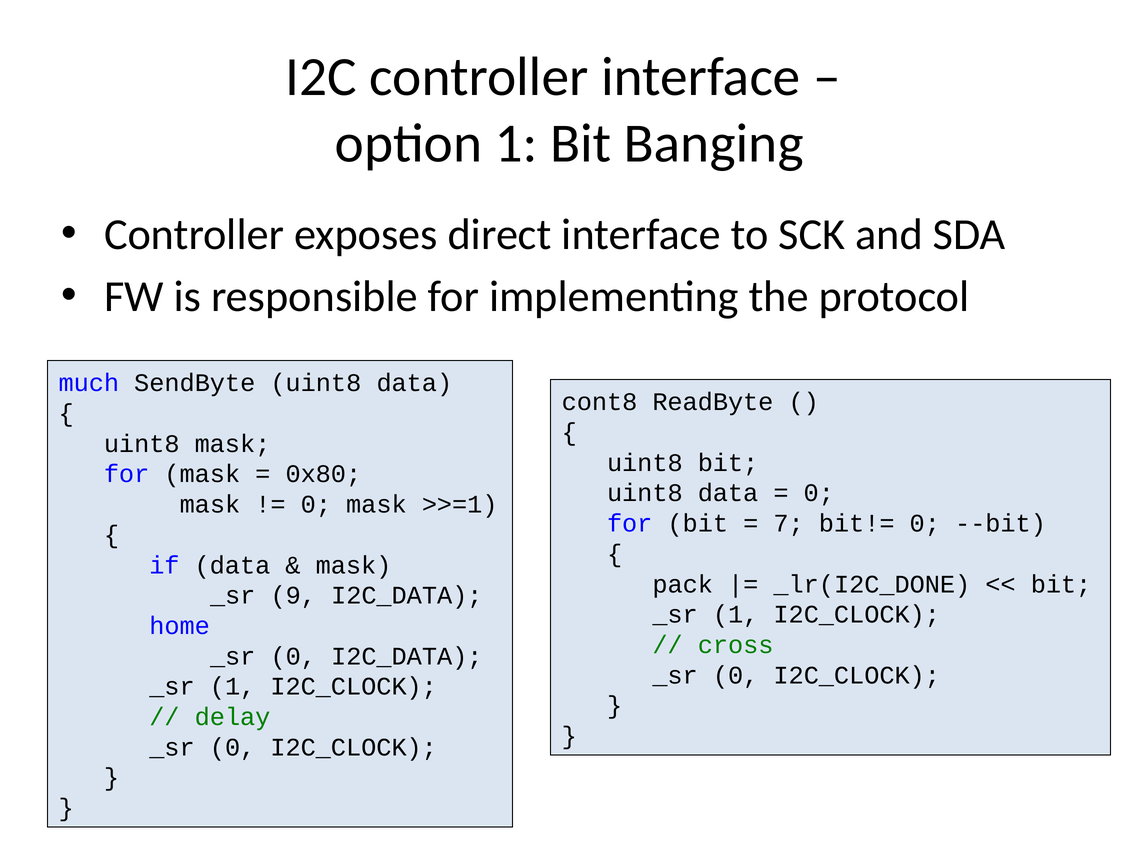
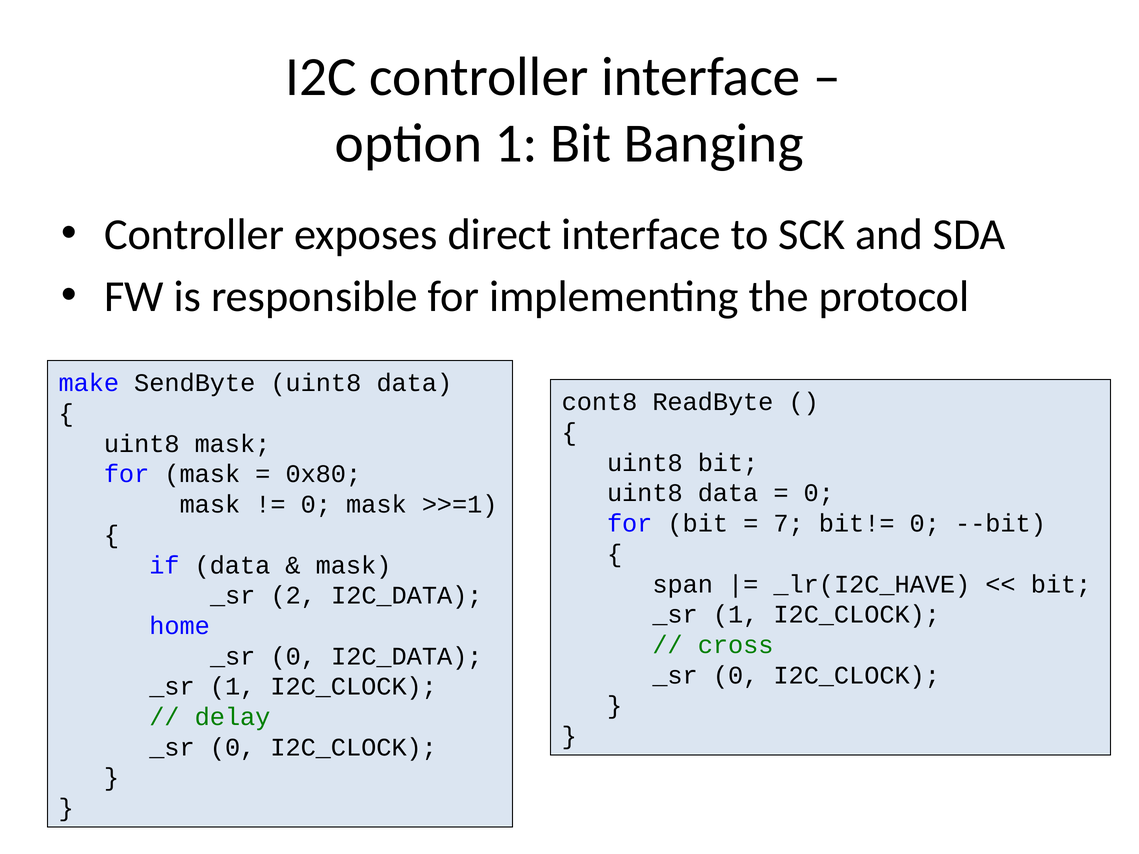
much: much -> make
pack: pack -> span
_lr(I2C_DONE: _lr(I2C_DONE -> _lr(I2C_HAVE
9: 9 -> 2
